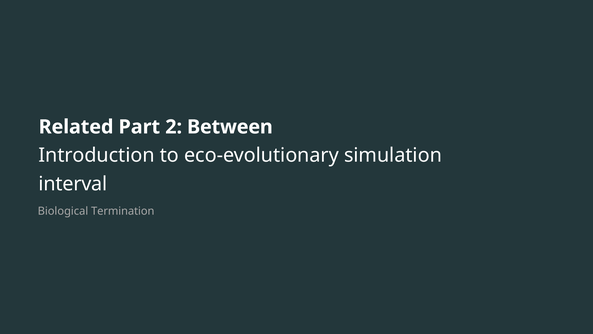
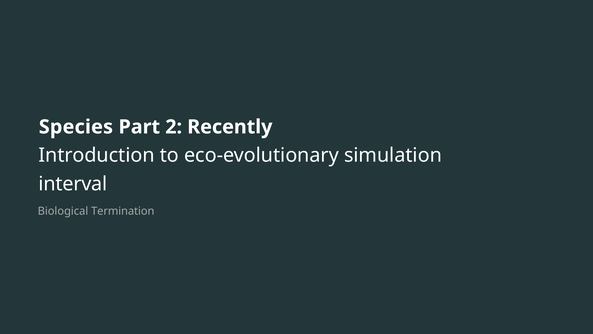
Related: Related -> Species
Between: Between -> Recently
